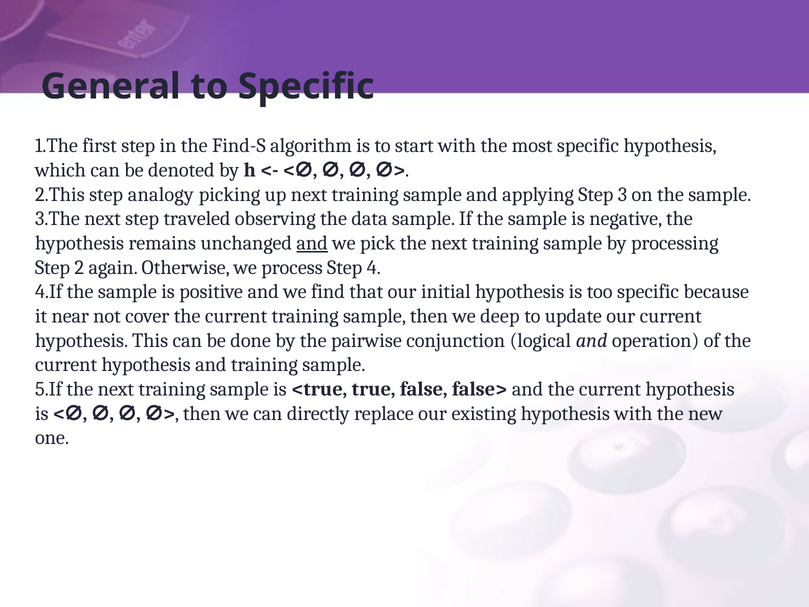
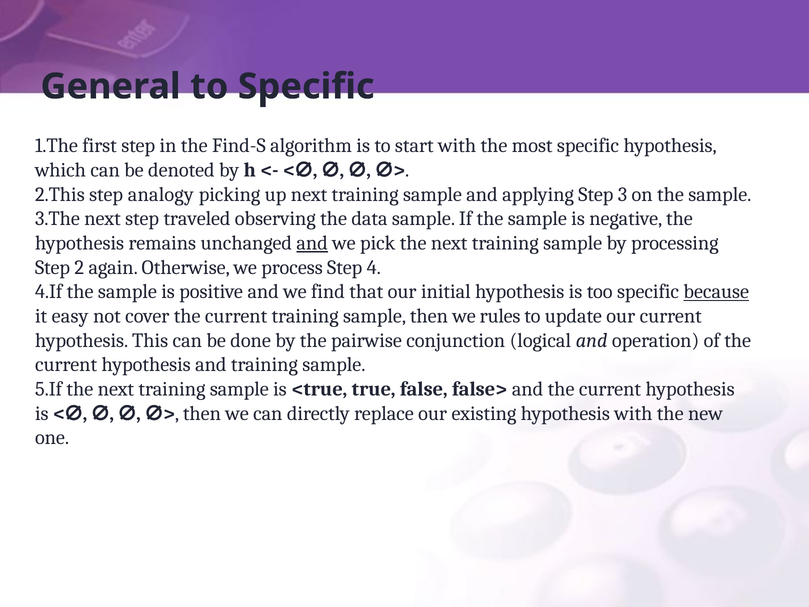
because underline: none -> present
near: near -> easy
deep: deep -> rules
